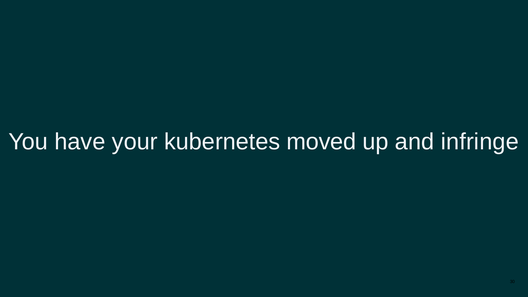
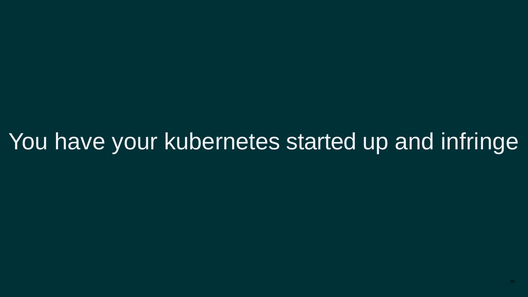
moved: moved -> started
